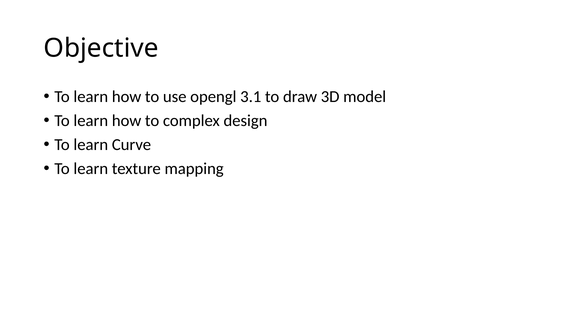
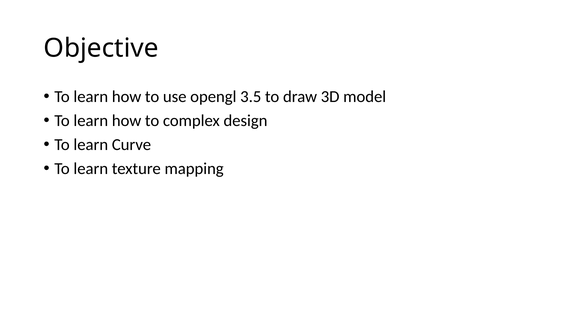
3.1: 3.1 -> 3.5
